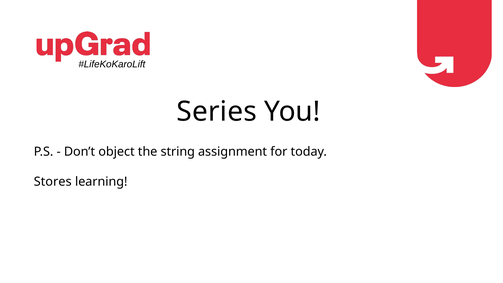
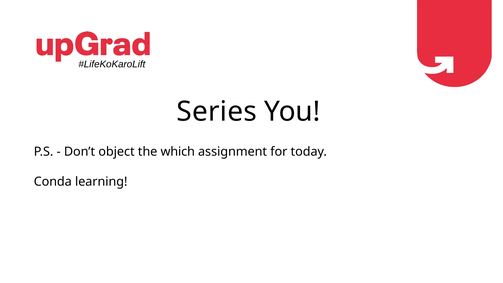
string: string -> which
Stores: Stores -> Conda
